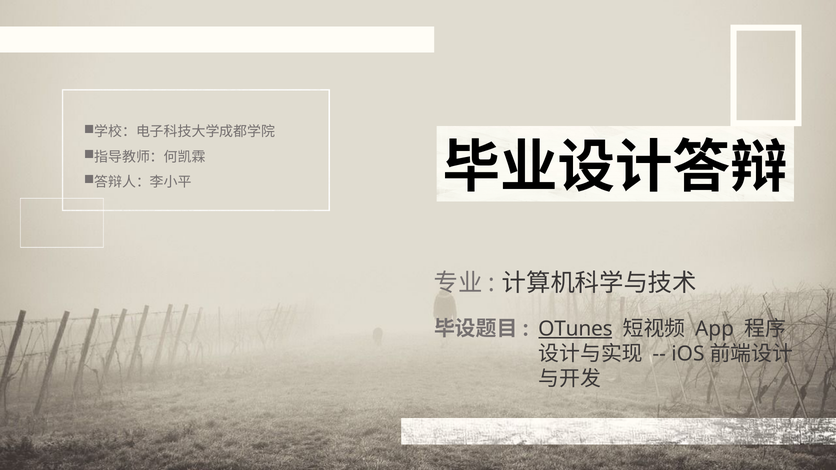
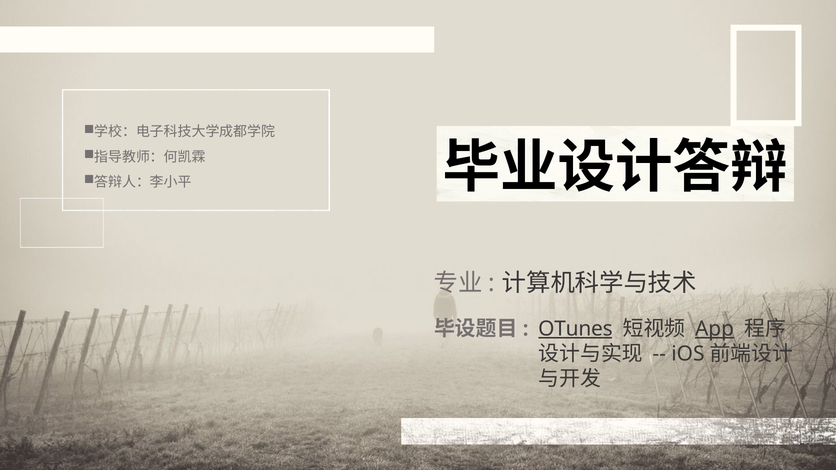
App underline: none -> present
